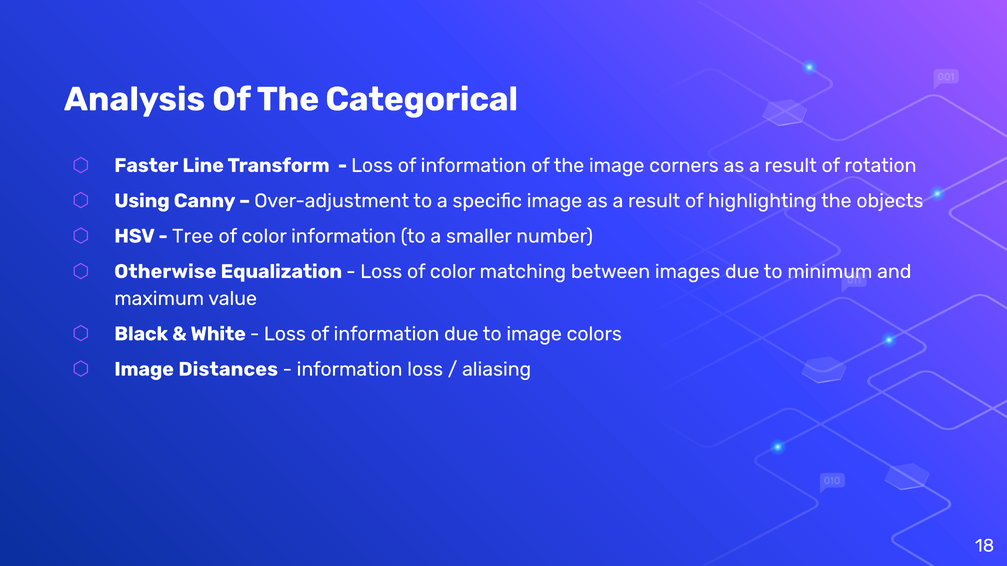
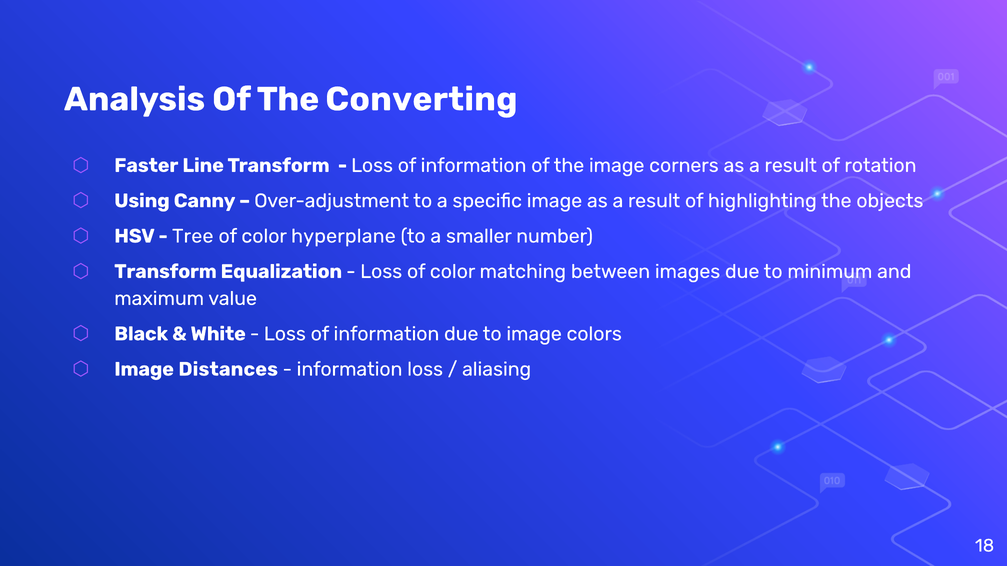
Categorical: Categorical -> Converting
color information: information -> hyperplane
Otherwise at (165, 272): Otherwise -> Transform
